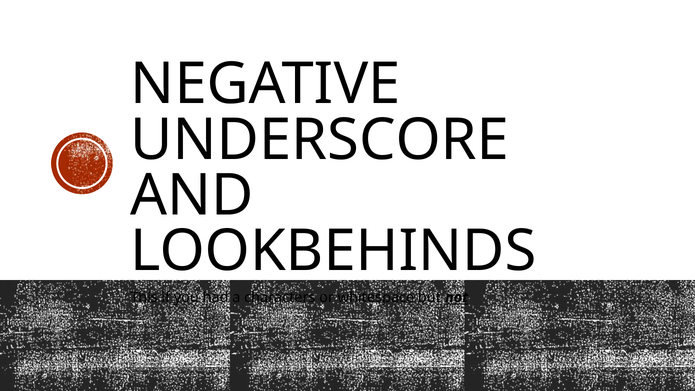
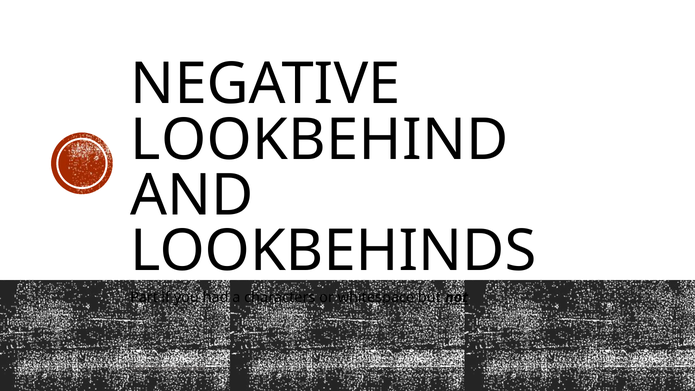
UNDERSCORE: UNDERSCORE -> LOOKBEHIND
This: This -> Part
